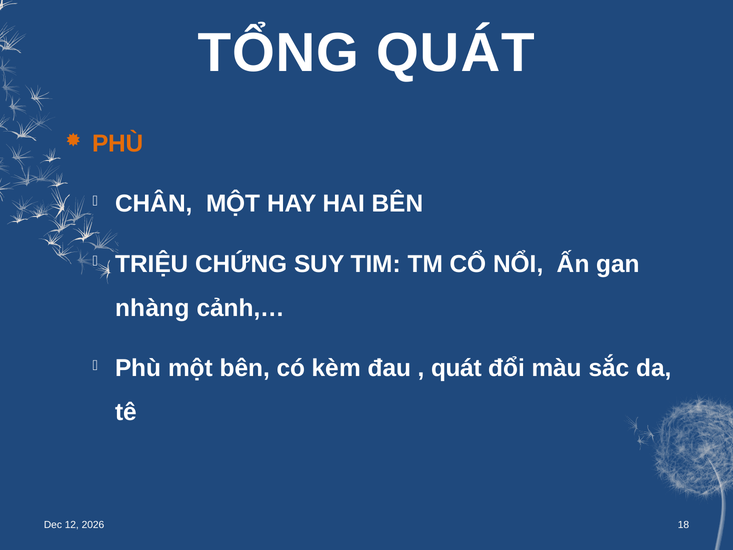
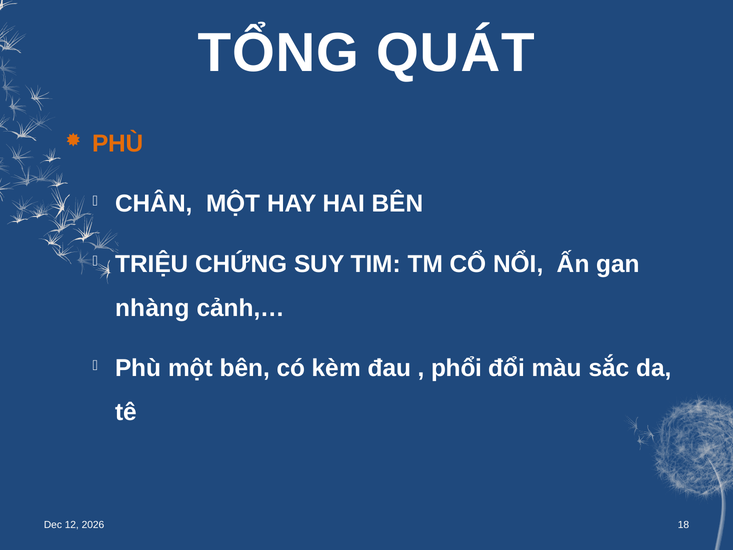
quát at (457, 368): quát -> phổi
